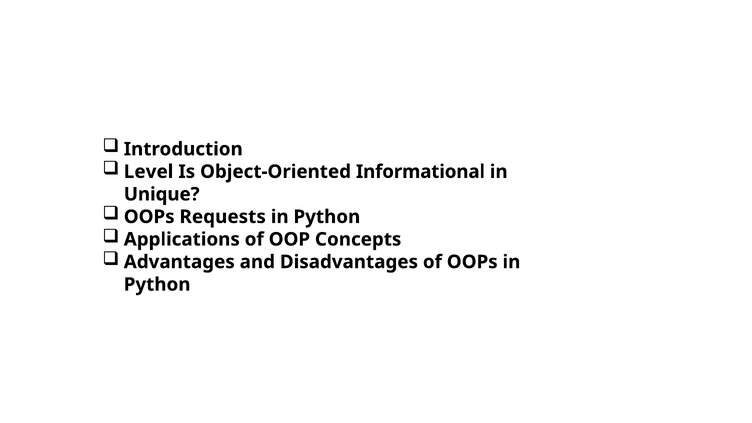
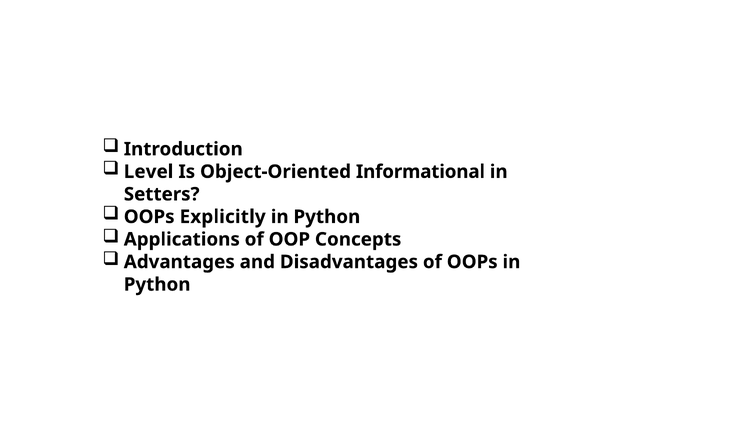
Unique: Unique -> Setters
Requests: Requests -> Explicitly
